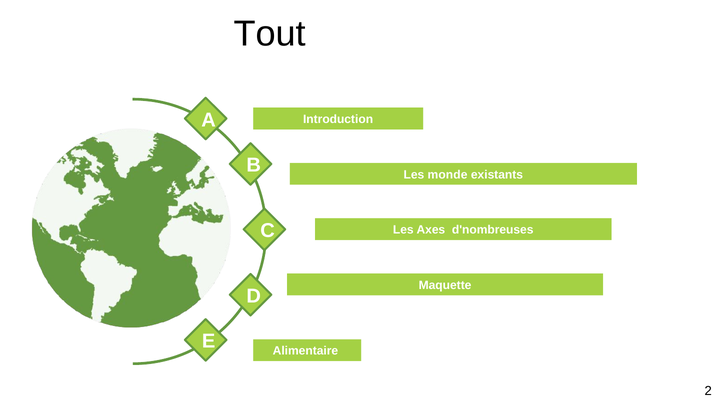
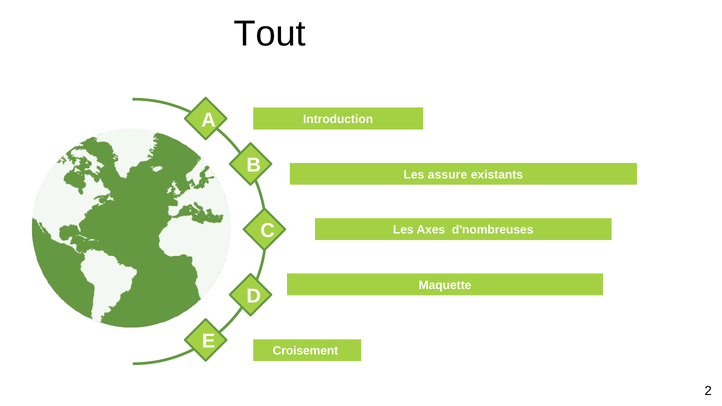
monde: monde -> assure
Alimentaire: Alimentaire -> Croisement
